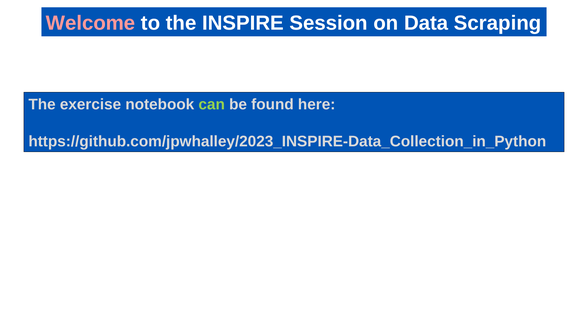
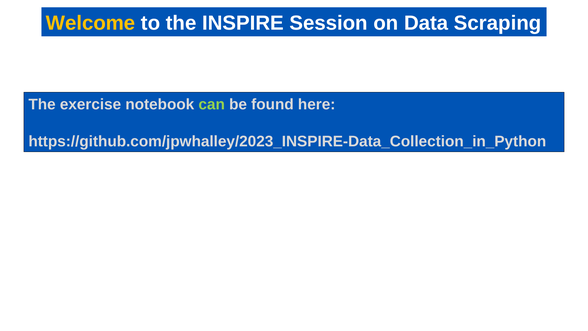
Welcome colour: pink -> yellow
